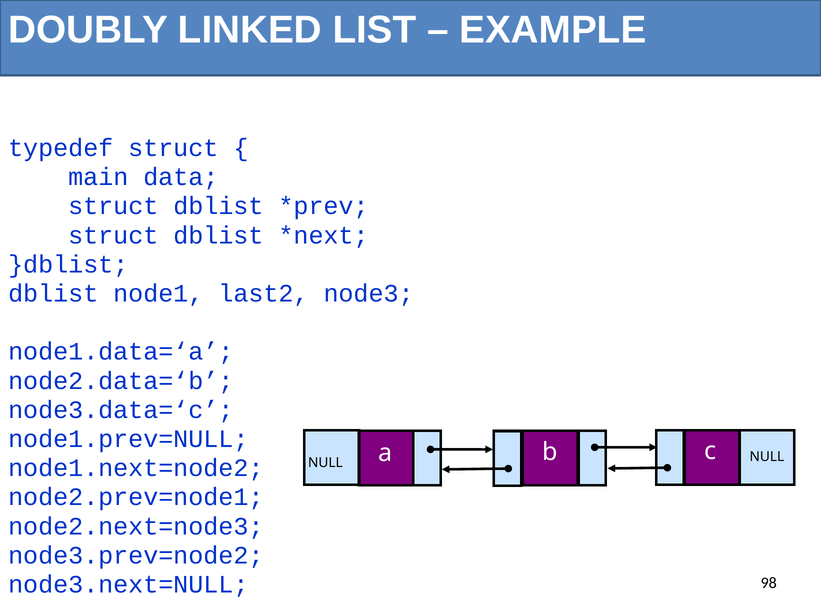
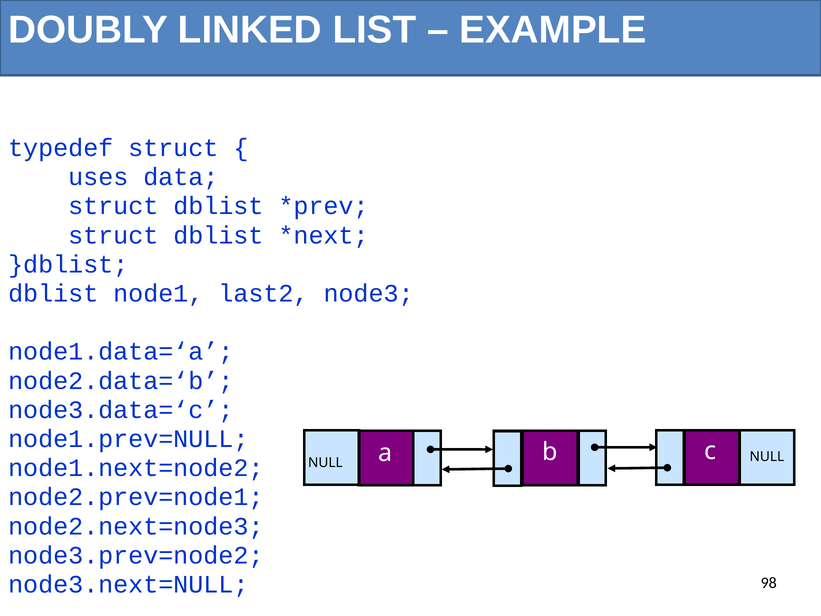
main: main -> uses
